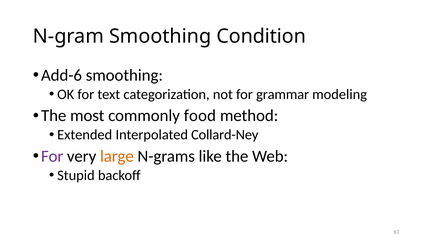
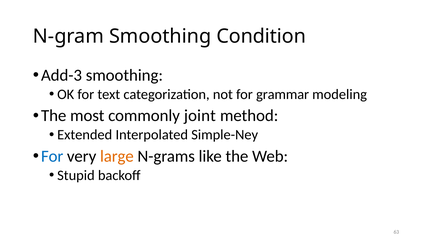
Add-6: Add-6 -> Add-3
food: food -> joint
Collard-Ney: Collard-Ney -> Simple-Ney
For at (52, 156) colour: purple -> blue
